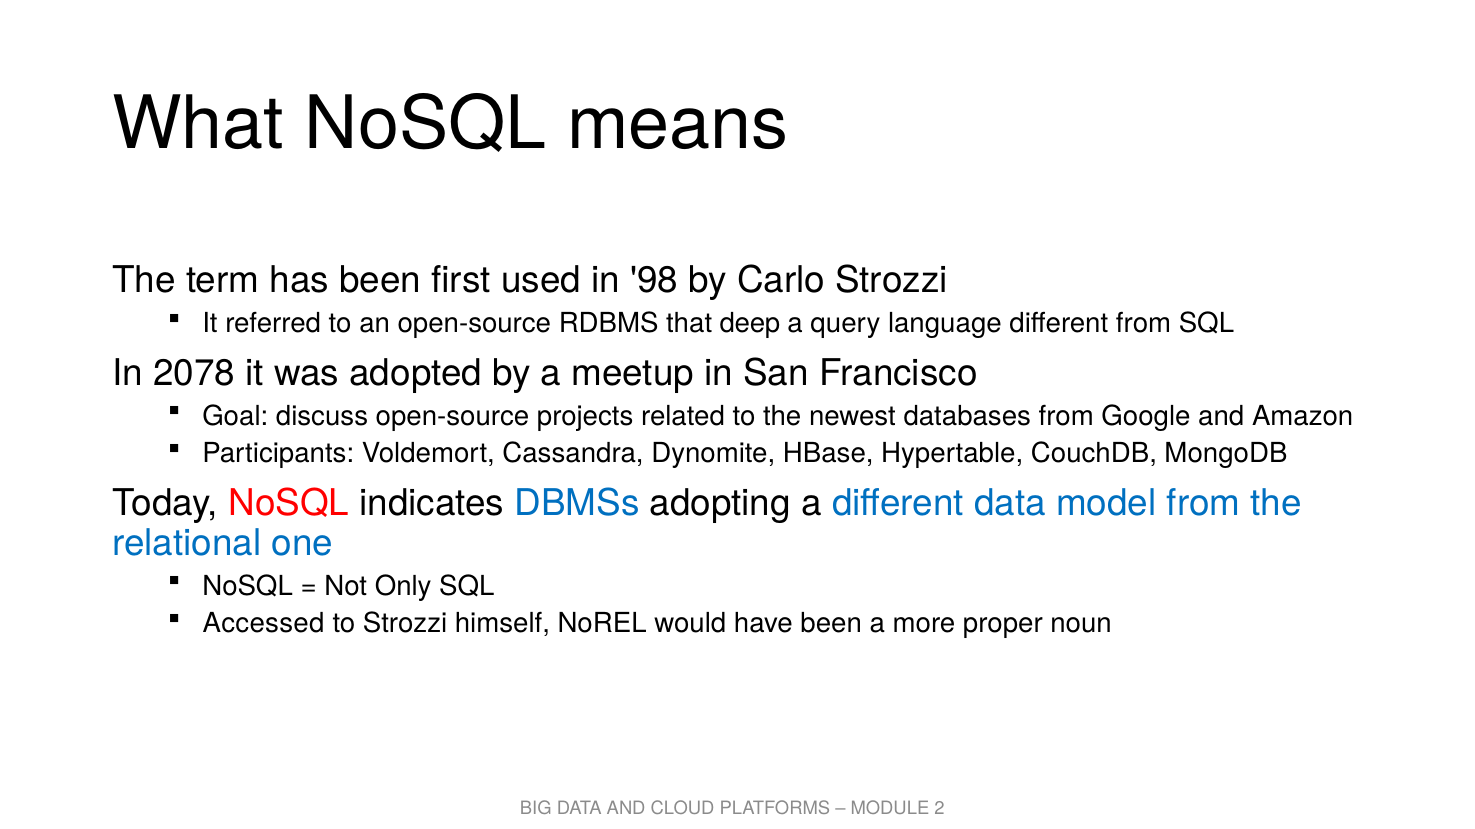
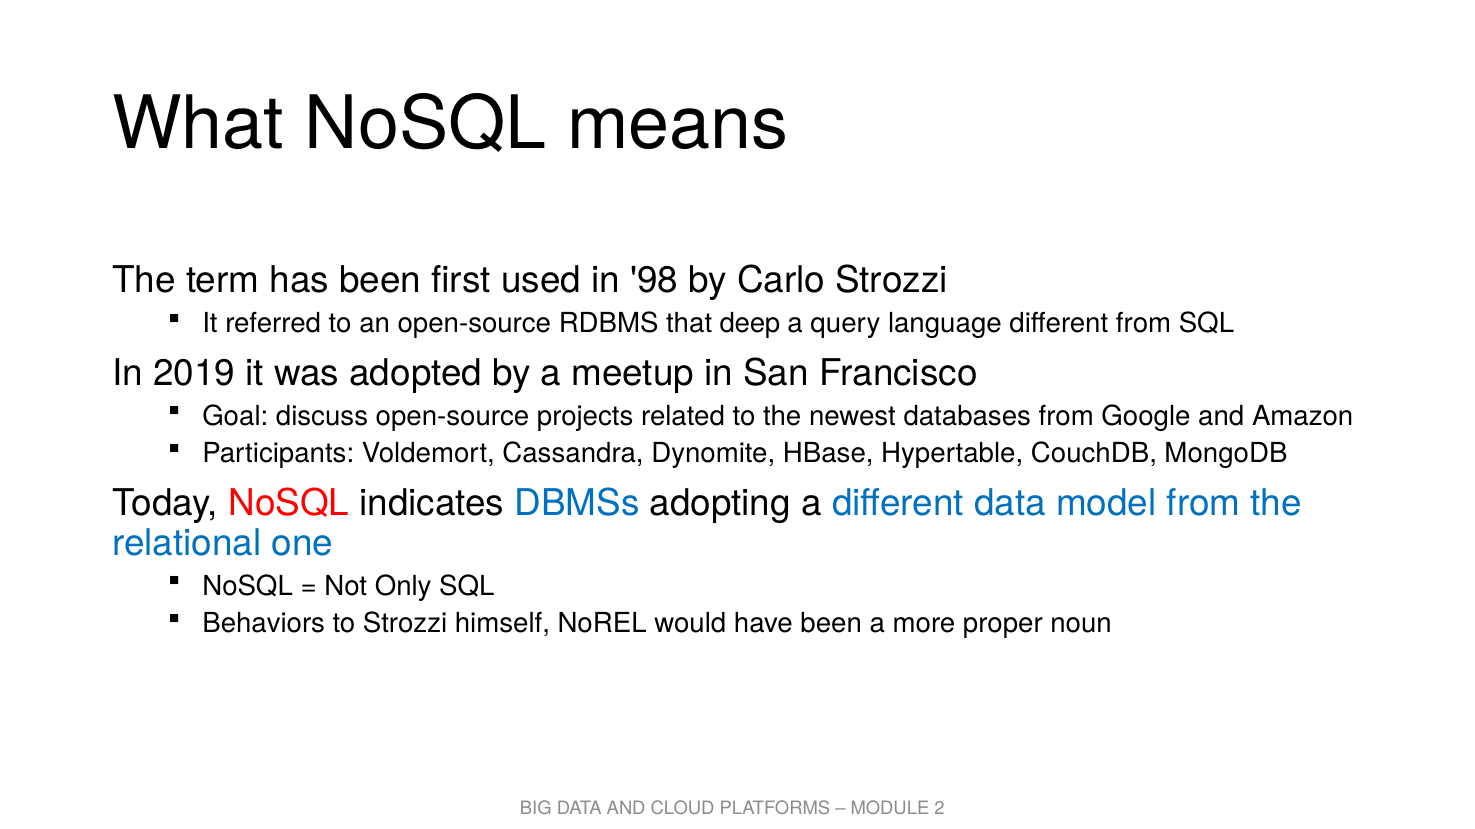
2078: 2078 -> 2019
Accessed: Accessed -> Behaviors
